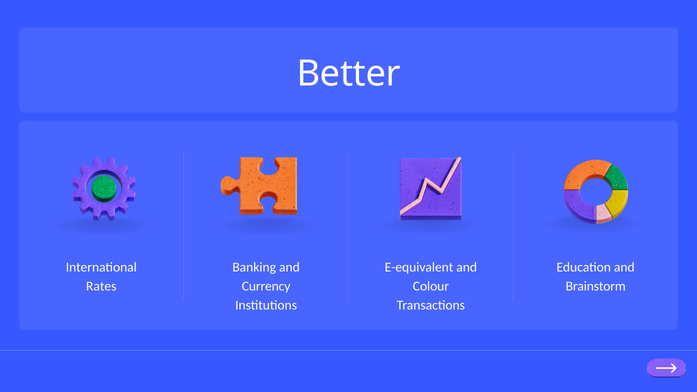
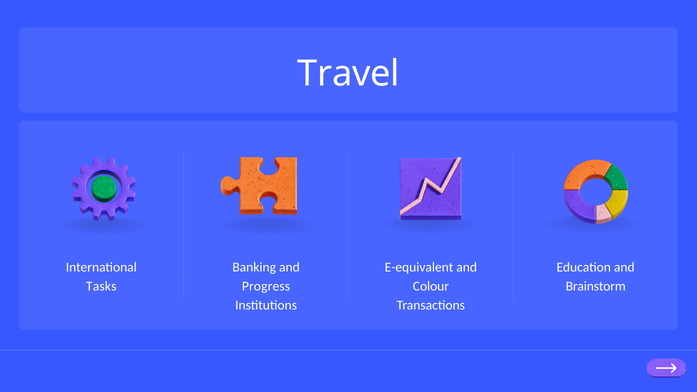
Better: Better -> Travel
Rates: Rates -> Tasks
Currency: Currency -> Progress
